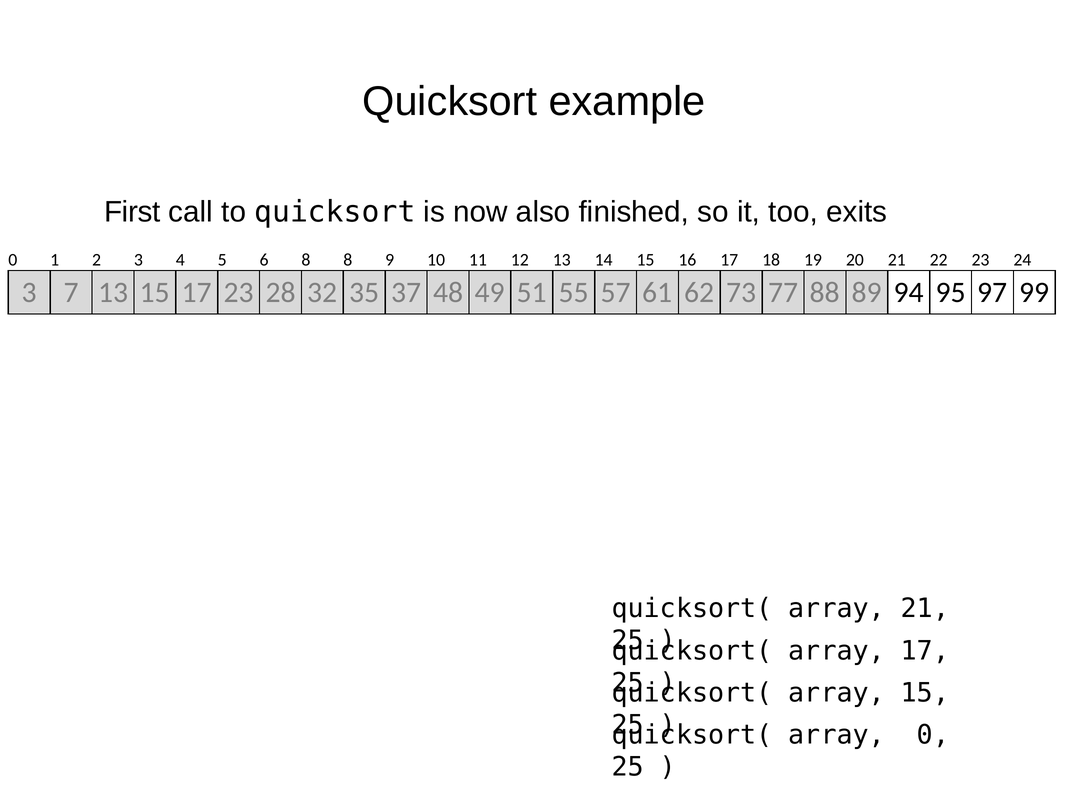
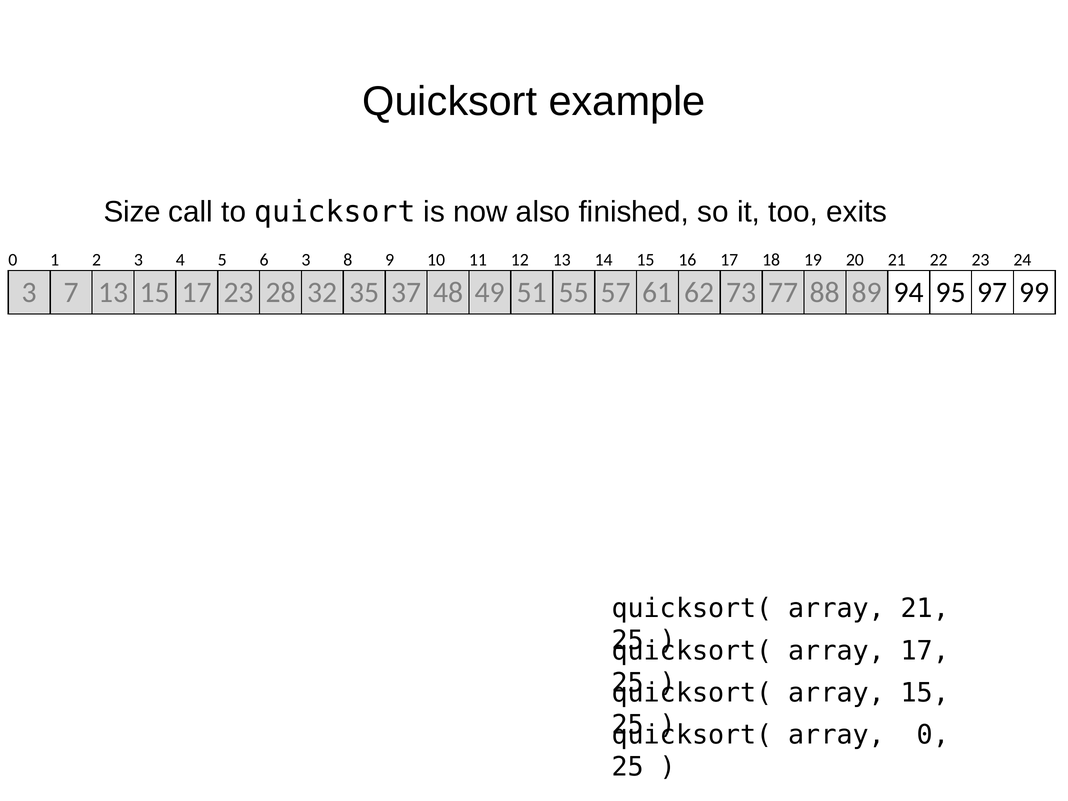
First: First -> Size
6 8: 8 -> 3
